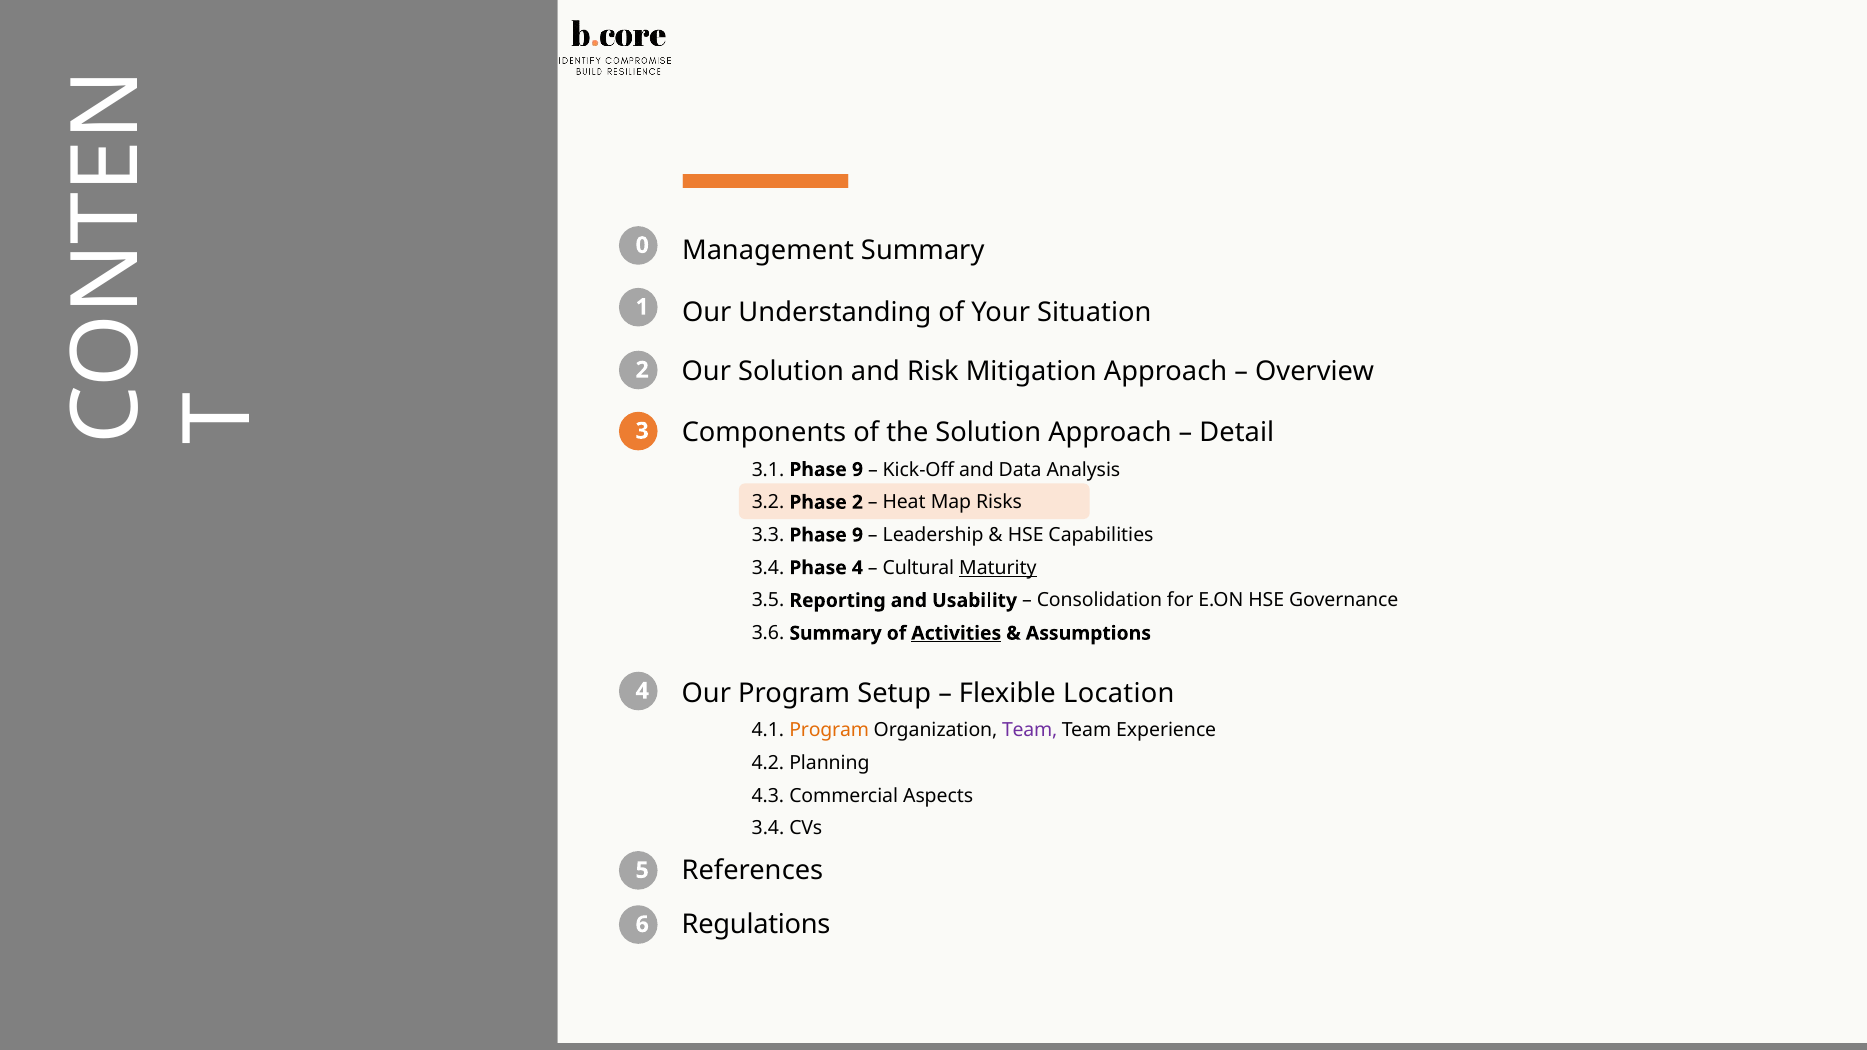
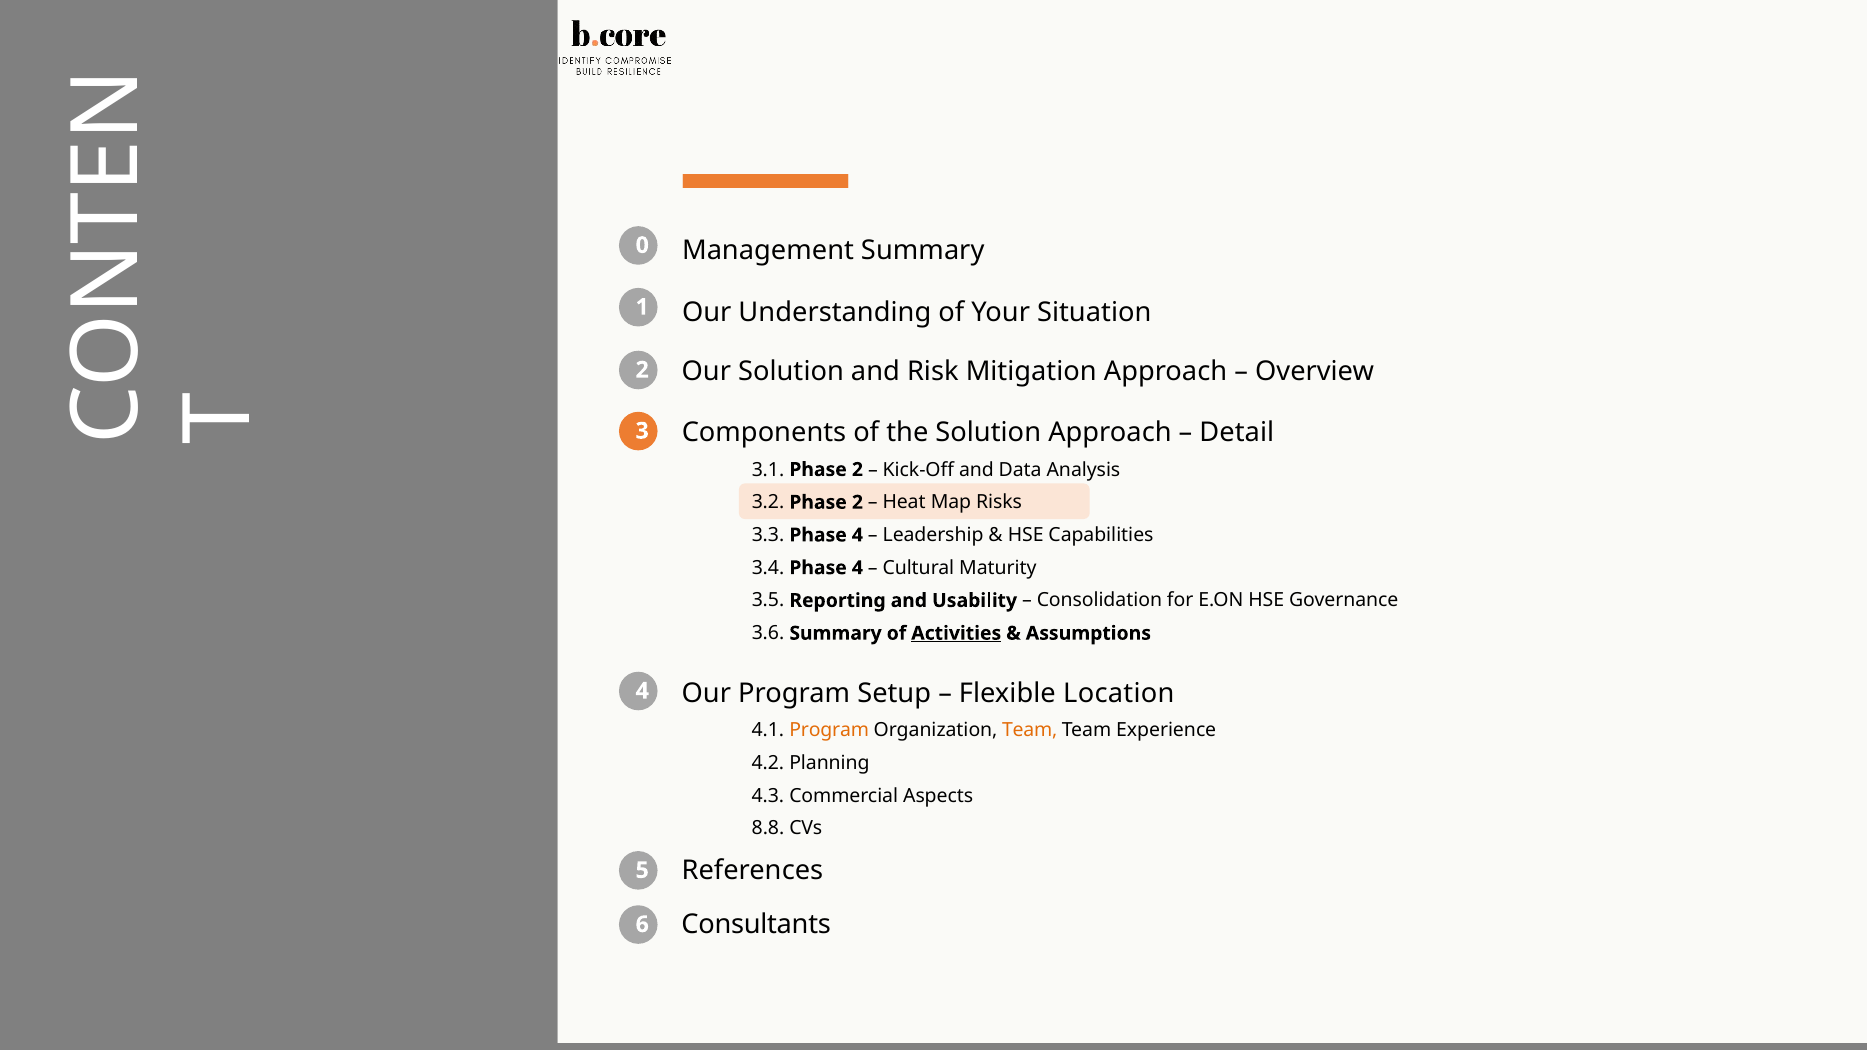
3.1 Phase 9: 9 -> 2
3.3 Phase 9: 9 -> 4
Maturity underline: present -> none
Team at (1030, 730) colour: purple -> orange
3.4 at (768, 829): 3.4 -> 8.8
Regulations: Regulations -> Consultants
